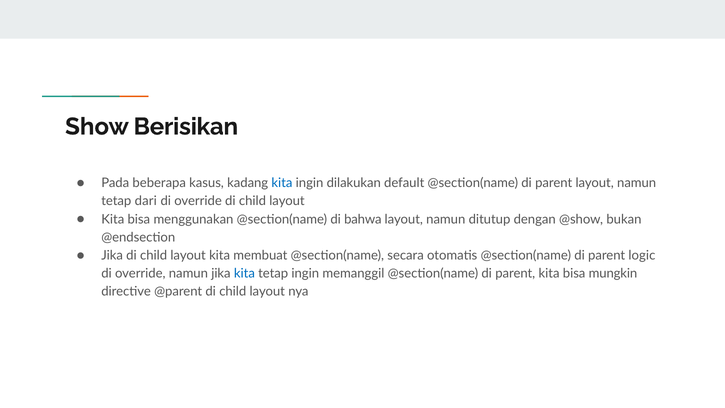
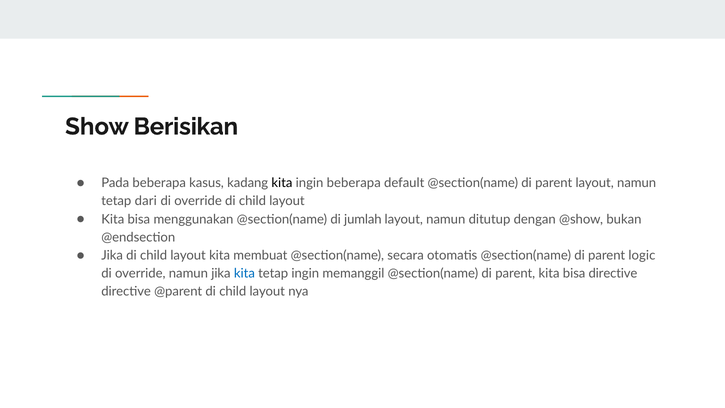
kita at (282, 183) colour: blue -> black
ingin dilakukan: dilakukan -> beberapa
bahwa: bahwa -> jumlah
bisa mungkin: mungkin -> directive
